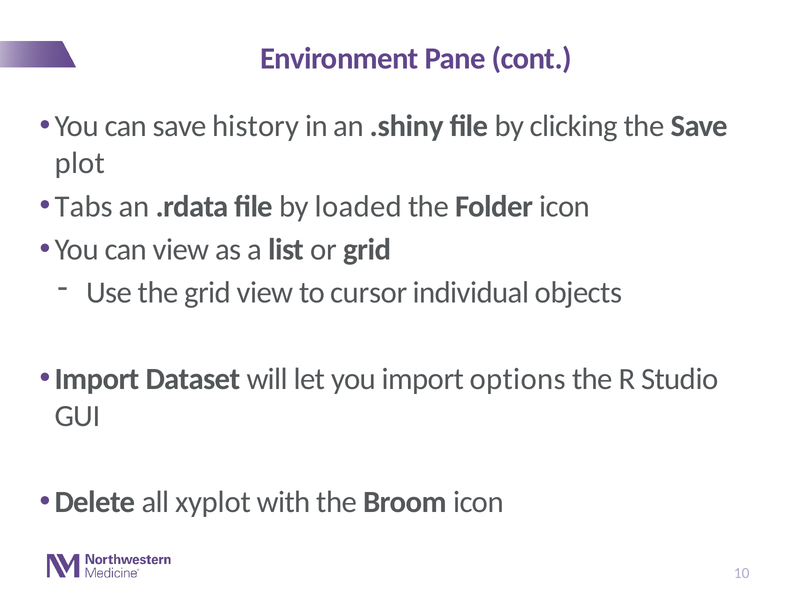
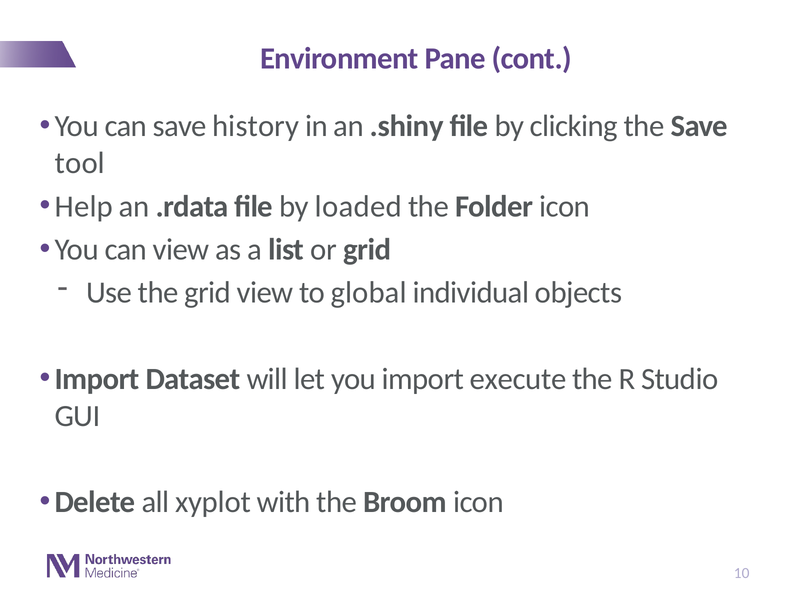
plot: plot -> tool
Tabs: Tabs -> Help
cursor: cursor -> global
options: options -> execute
